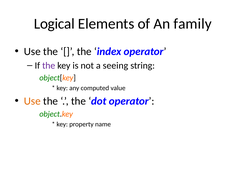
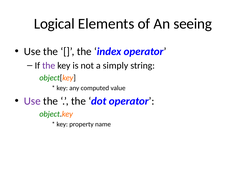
family: family -> seeing
seeing: seeing -> simply
Use at (32, 101) colour: orange -> purple
